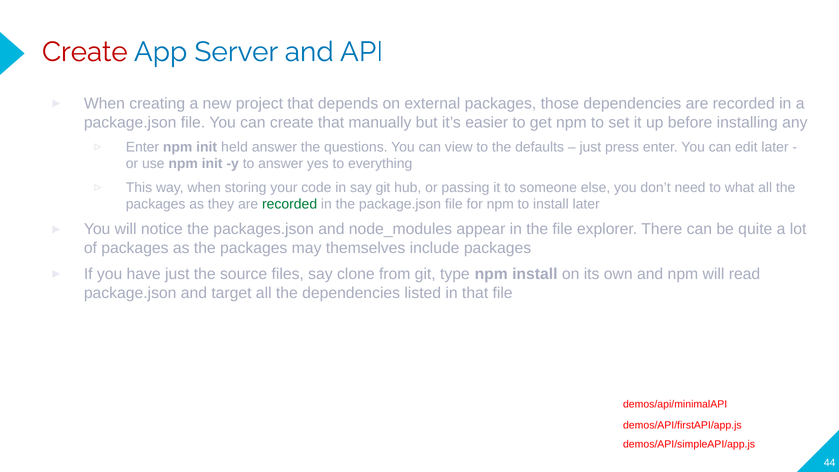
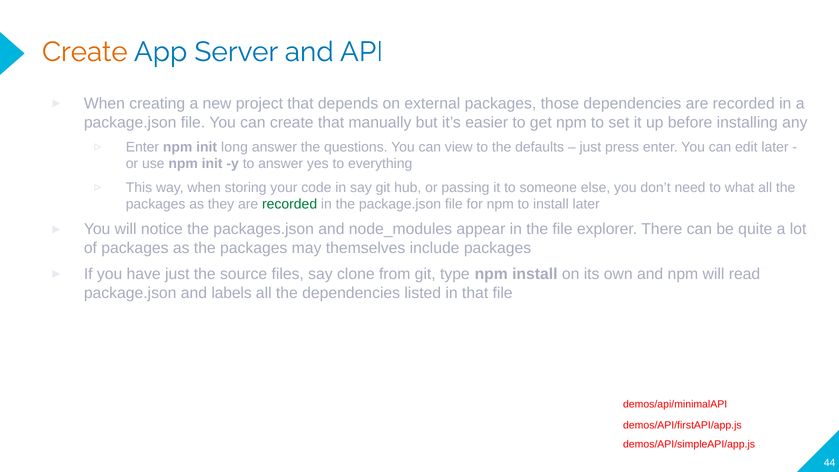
Create at (85, 52) colour: red -> orange
held: held -> long
target: target -> labels
